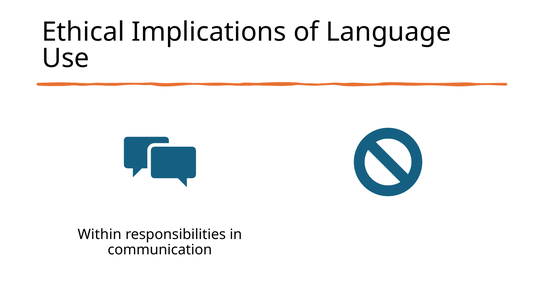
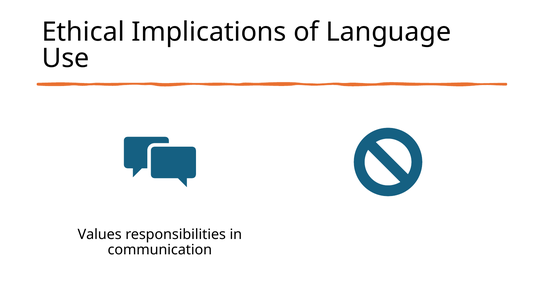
Within: Within -> Values
